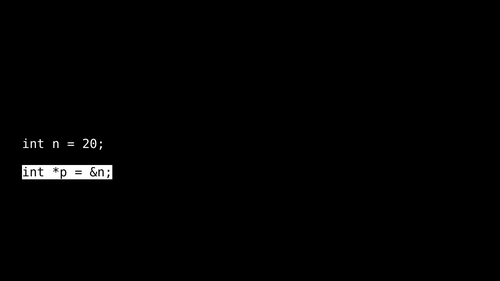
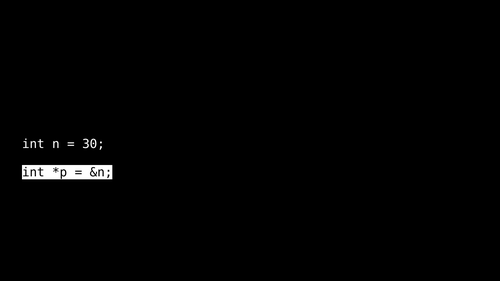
20: 20 -> 30
